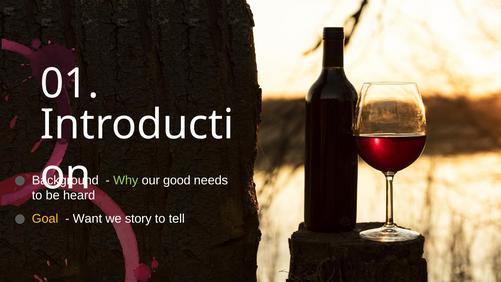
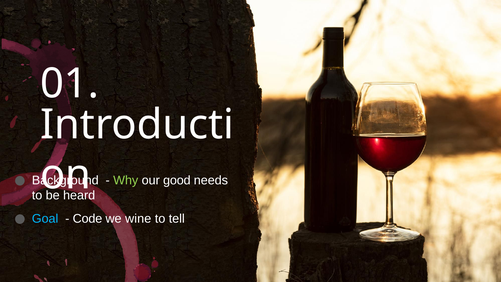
Goal colour: yellow -> light blue
Want: Want -> Code
story: story -> wine
